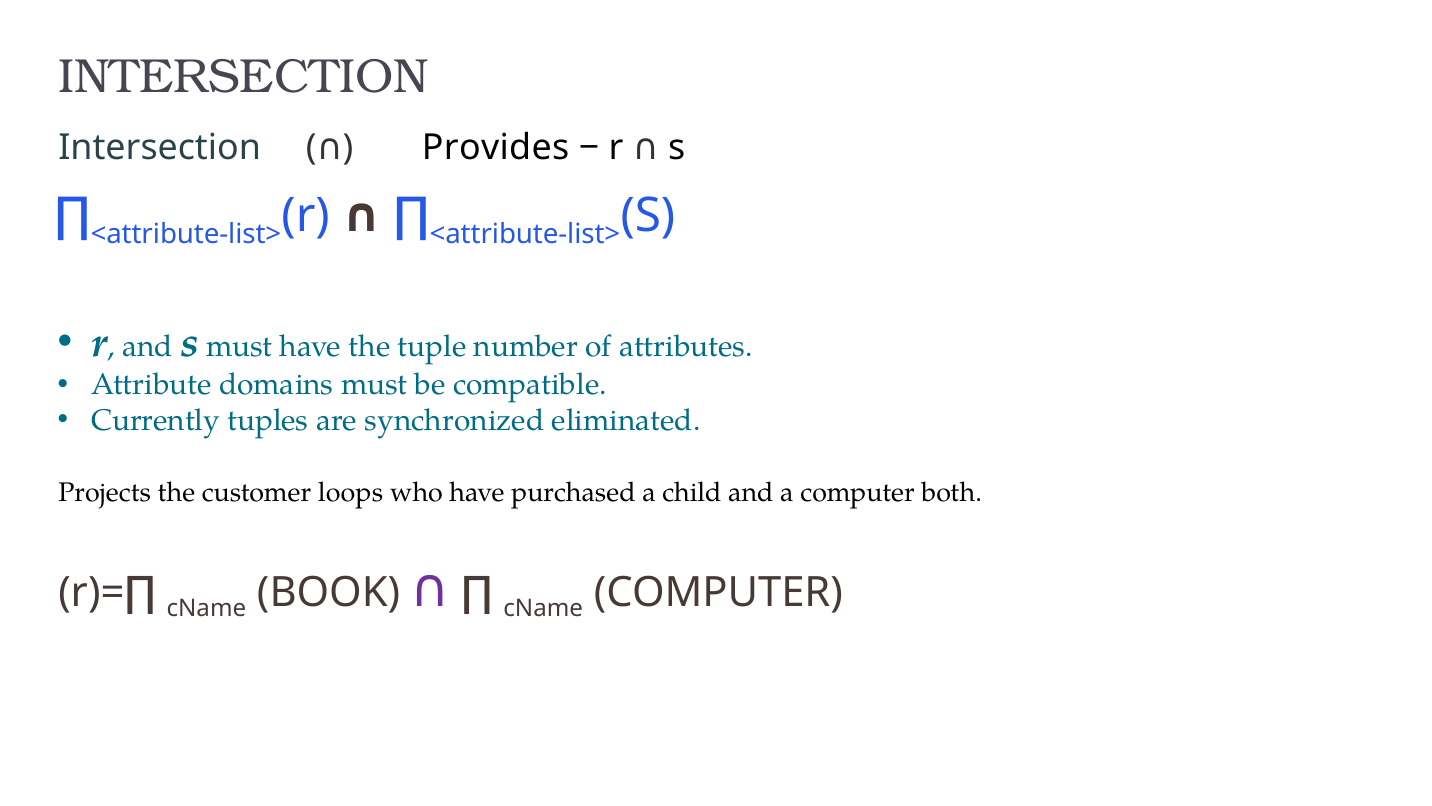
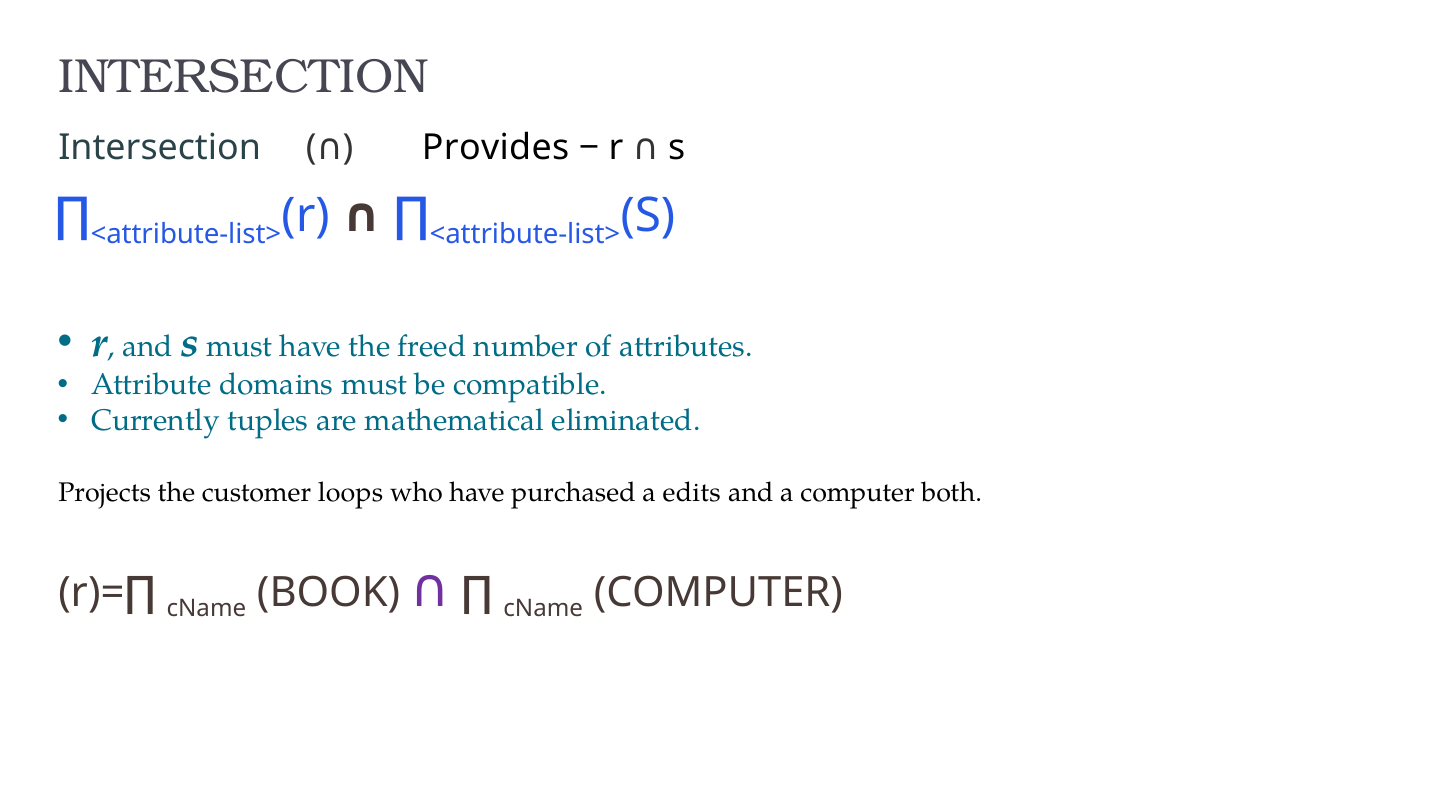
tuple: tuple -> freed
synchronized: synchronized -> mathematical
child: child -> edits
